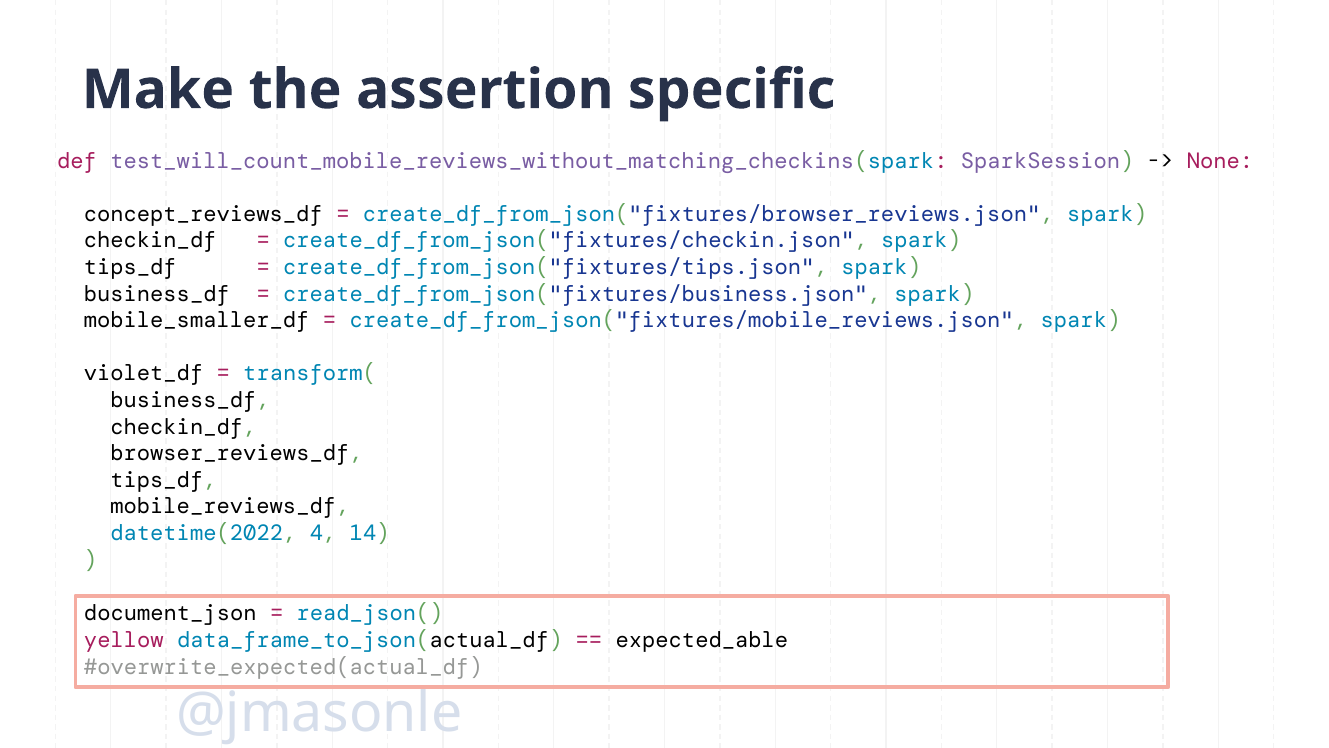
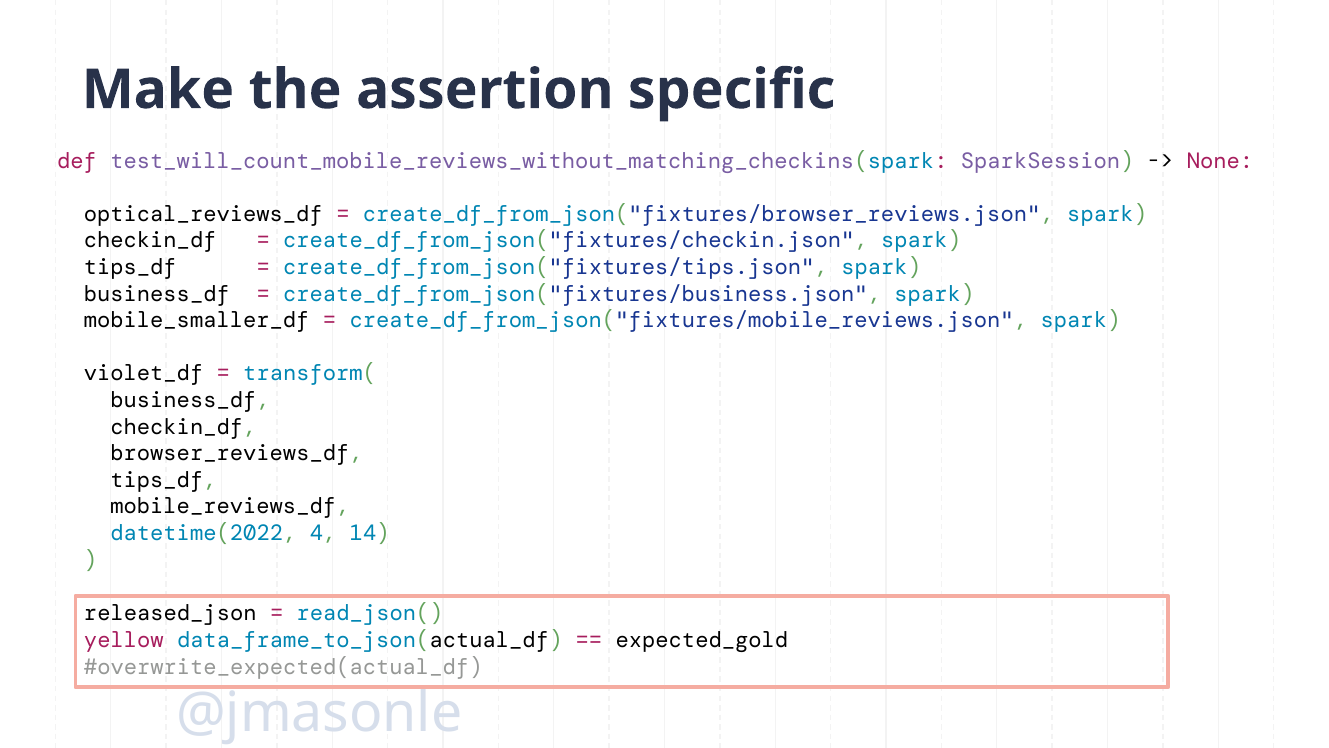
concept_reviews_df: concept_reviews_df -> optical_reviews_df
document_json: document_json -> released_json
expected_able: expected_able -> expected_gold
